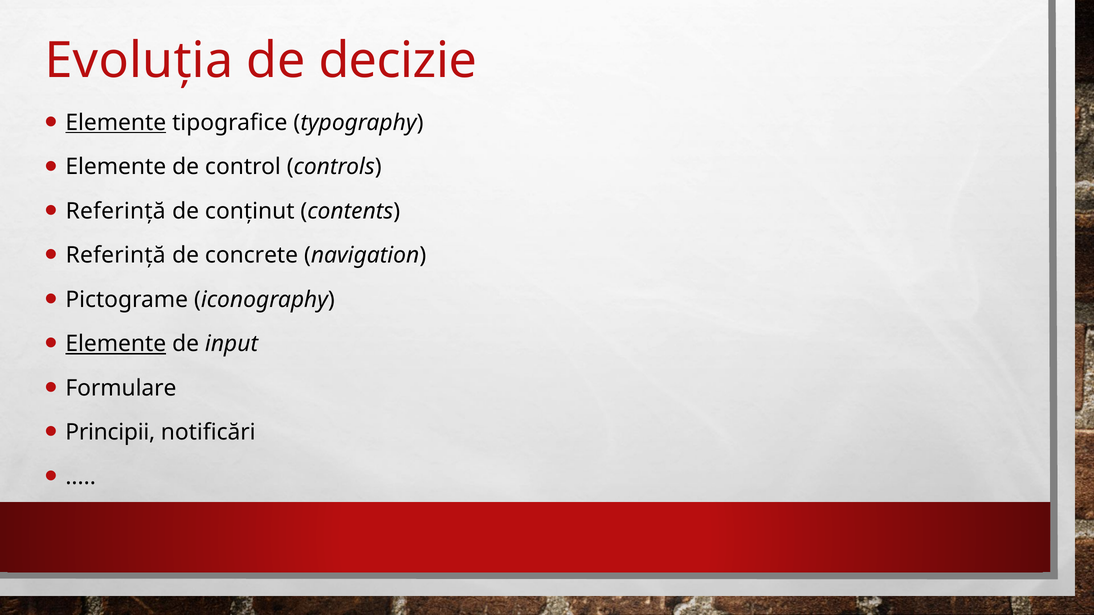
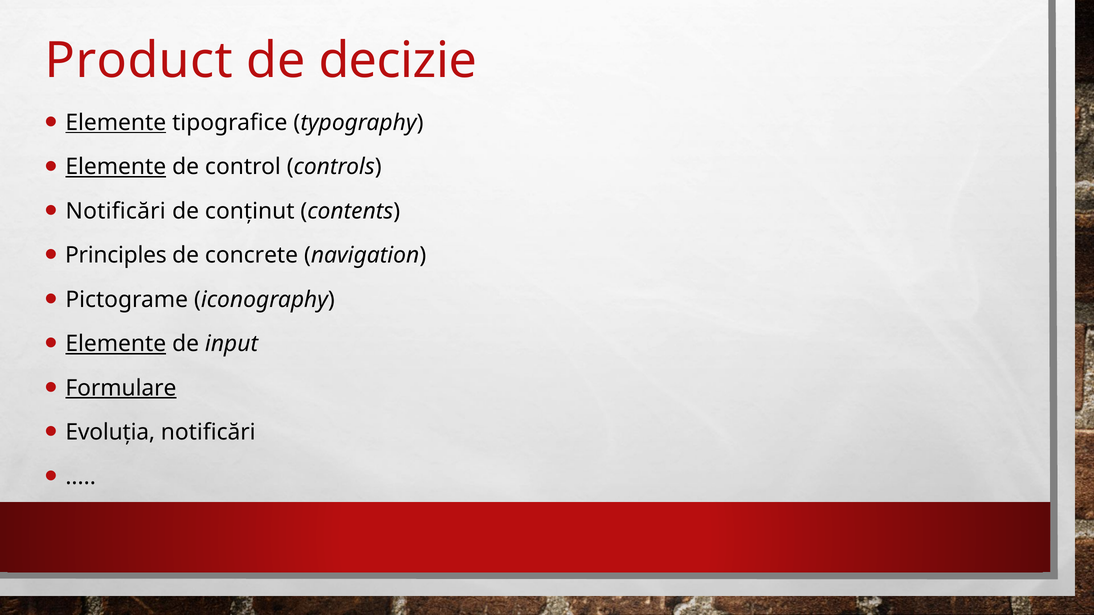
Evoluția: Evoluția -> Product
Elemente at (116, 167) underline: none -> present
Referință at (116, 211): Referință -> Notificări
Referință at (116, 256): Referință -> Principles
Formulare underline: none -> present
Principii: Principii -> Evoluția
